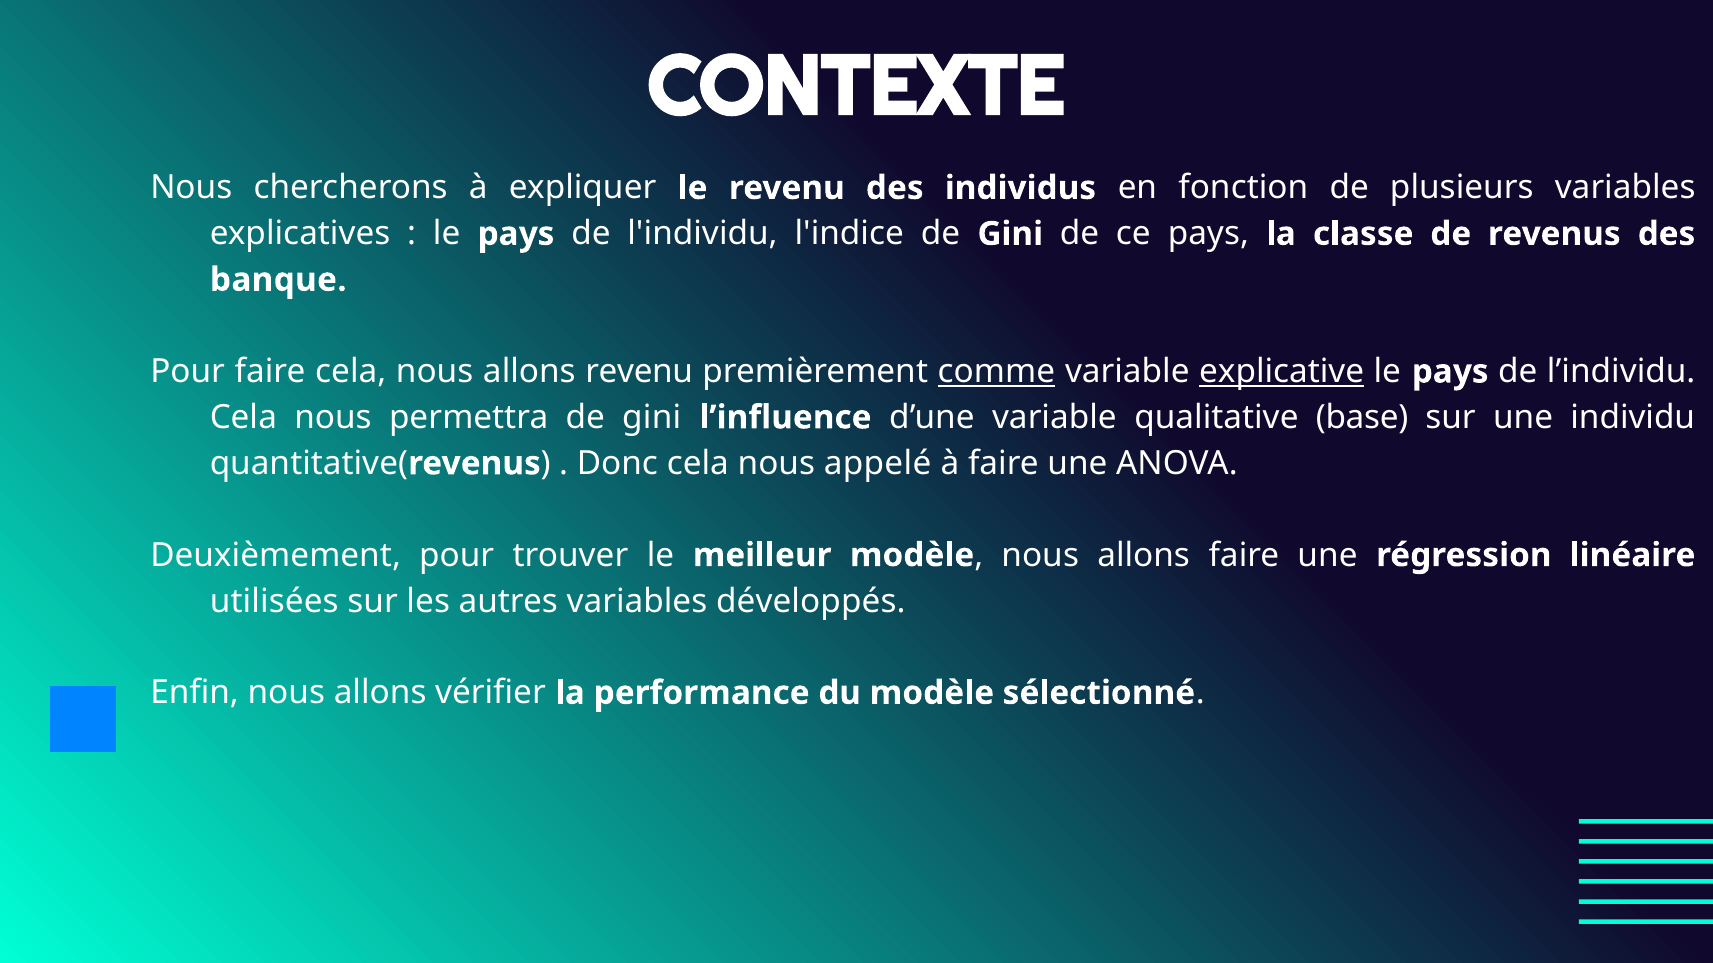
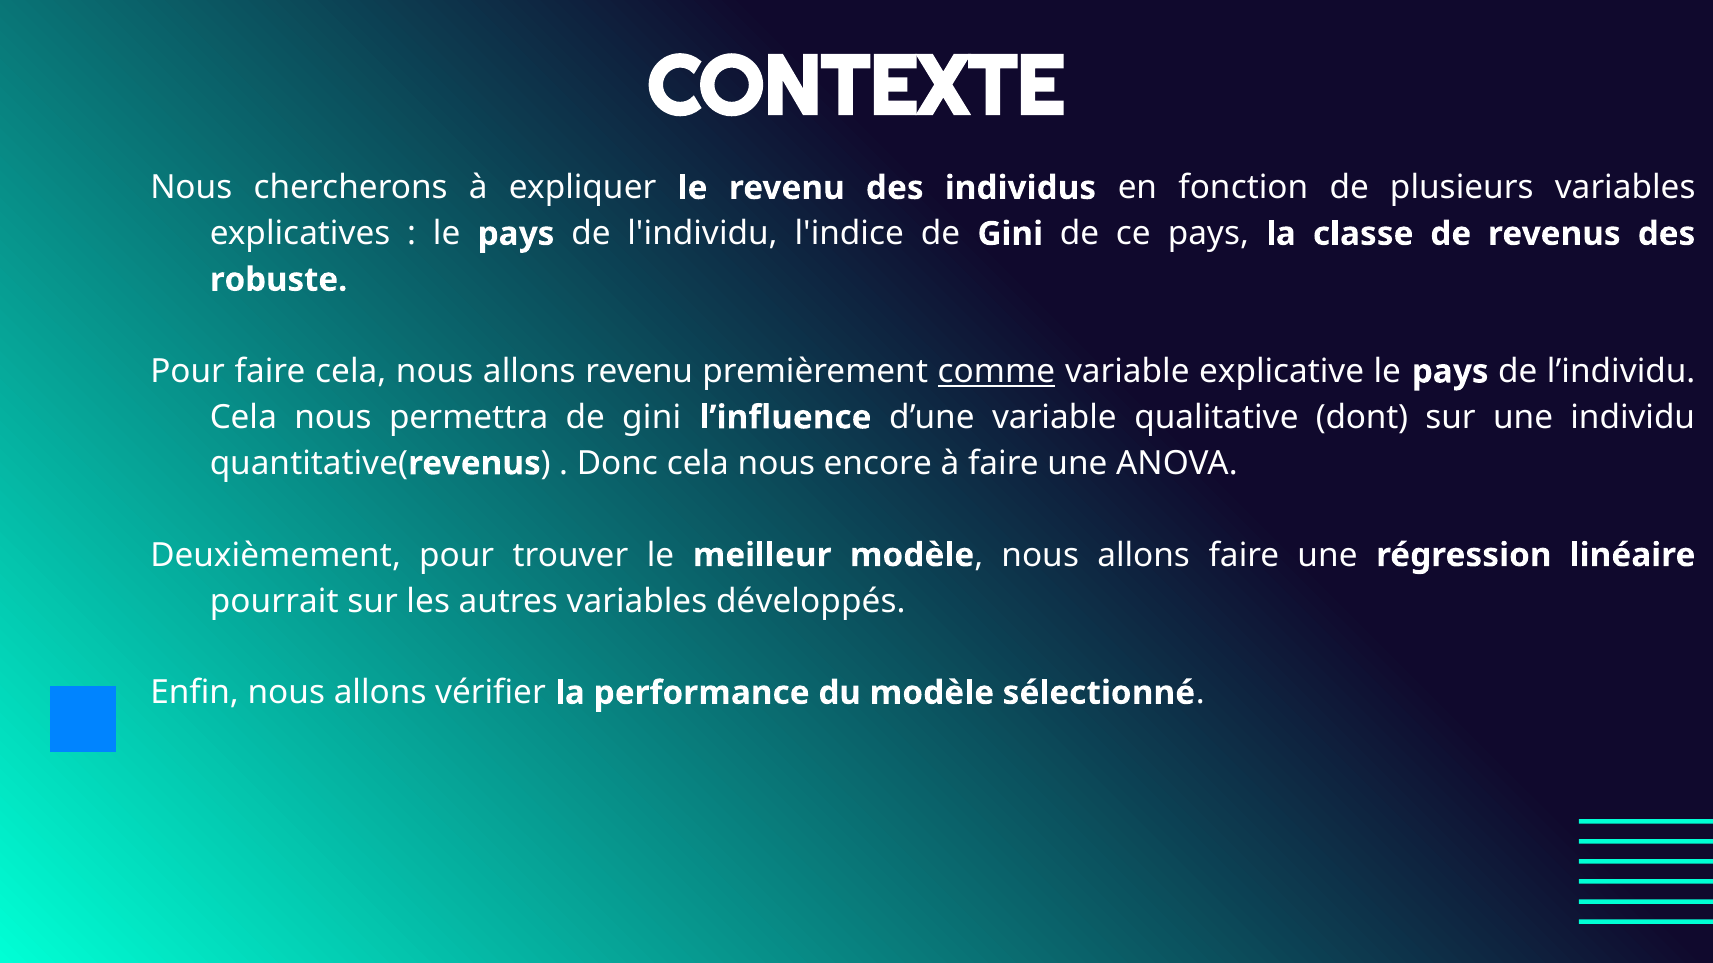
banque: banque -> robuste
explicative underline: present -> none
base: base -> dont
appelé: appelé -> encore
utilisées: utilisées -> pourrait
